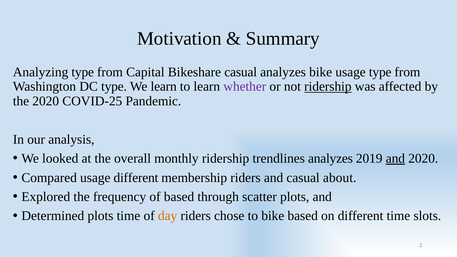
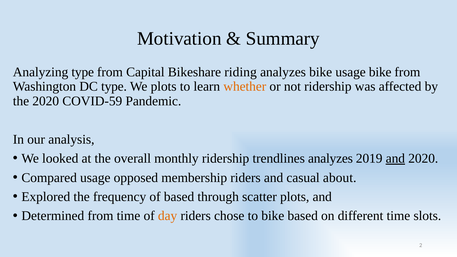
Bikeshare casual: casual -> riding
usage type: type -> bike
We learn: learn -> plots
whether colour: purple -> orange
ridership at (328, 87) underline: present -> none
COVID-25: COVID-25 -> COVID-59
usage different: different -> opposed
Determined plots: plots -> from
